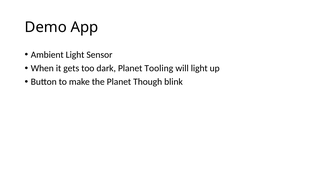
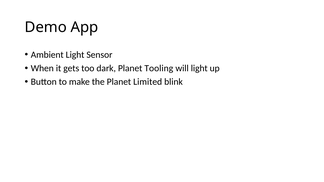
Though: Though -> Limited
